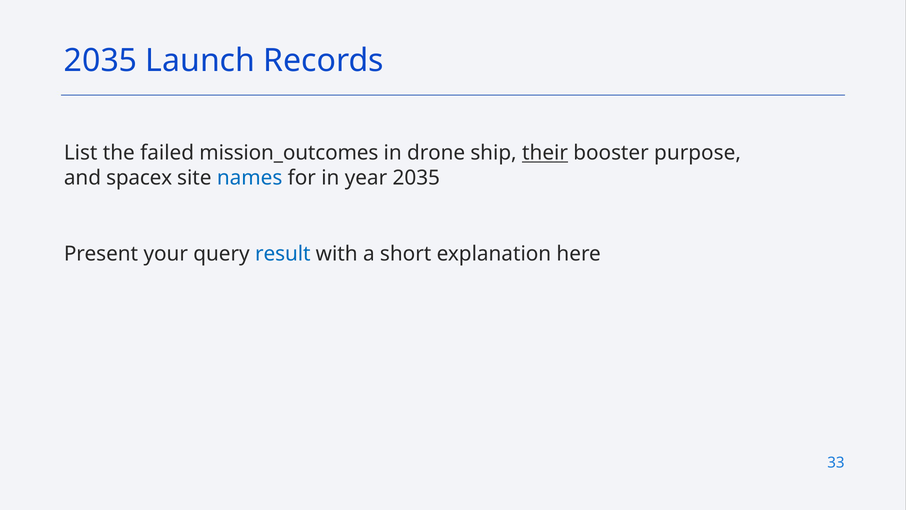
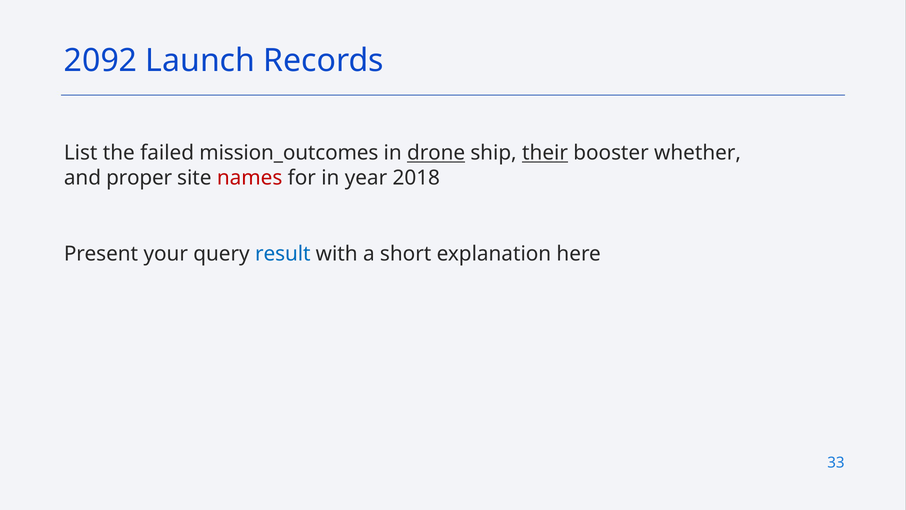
2035 at (101, 60): 2035 -> 2092
drone underline: none -> present
purpose: purpose -> whether
spacex: spacex -> proper
names colour: blue -> red
year 2035: 2035 -> 2018
